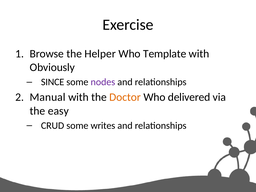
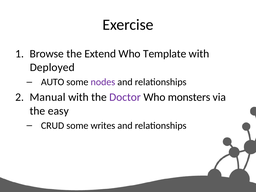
Helper: Helper -> Extend
Obviously: Obviously -> Deployed
SINCE: SINCE -> AUTO
Doctor colour: orange -> purple
delivered: delivered -> monsters
